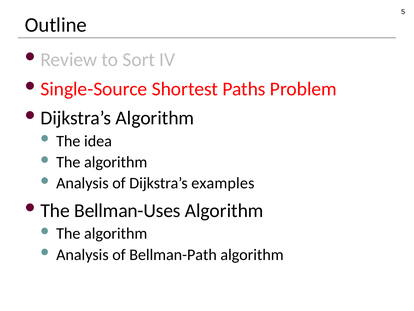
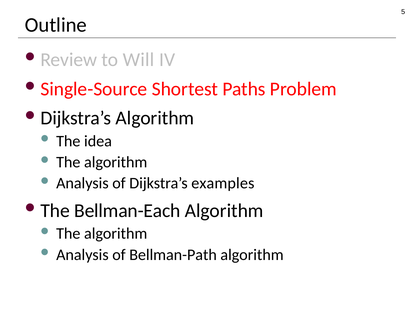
Sort: Sort -> Will
Bellman-Uses: Bellman-Uses -> Bellman-Each
